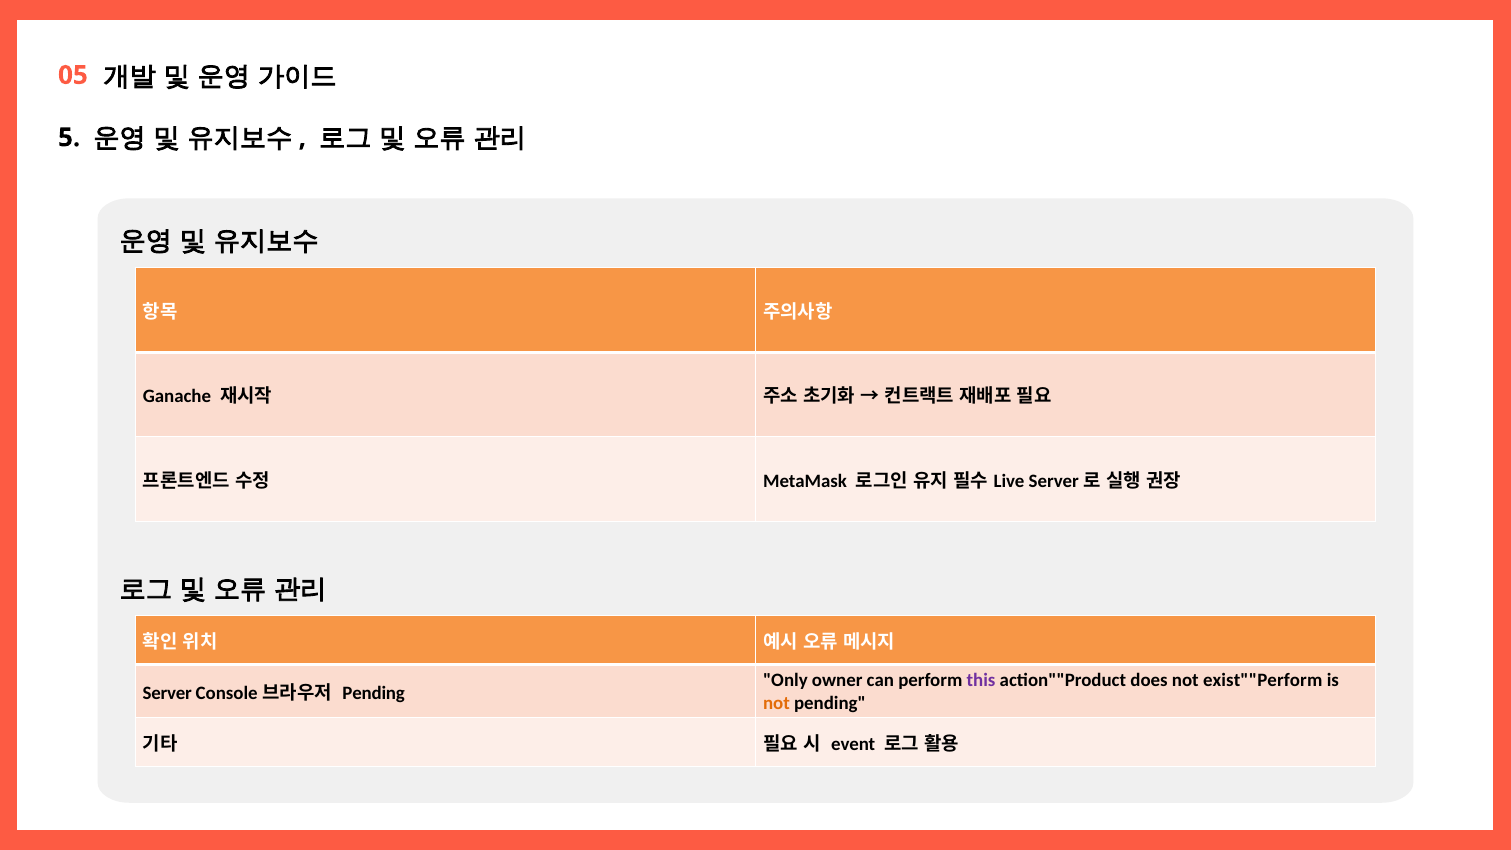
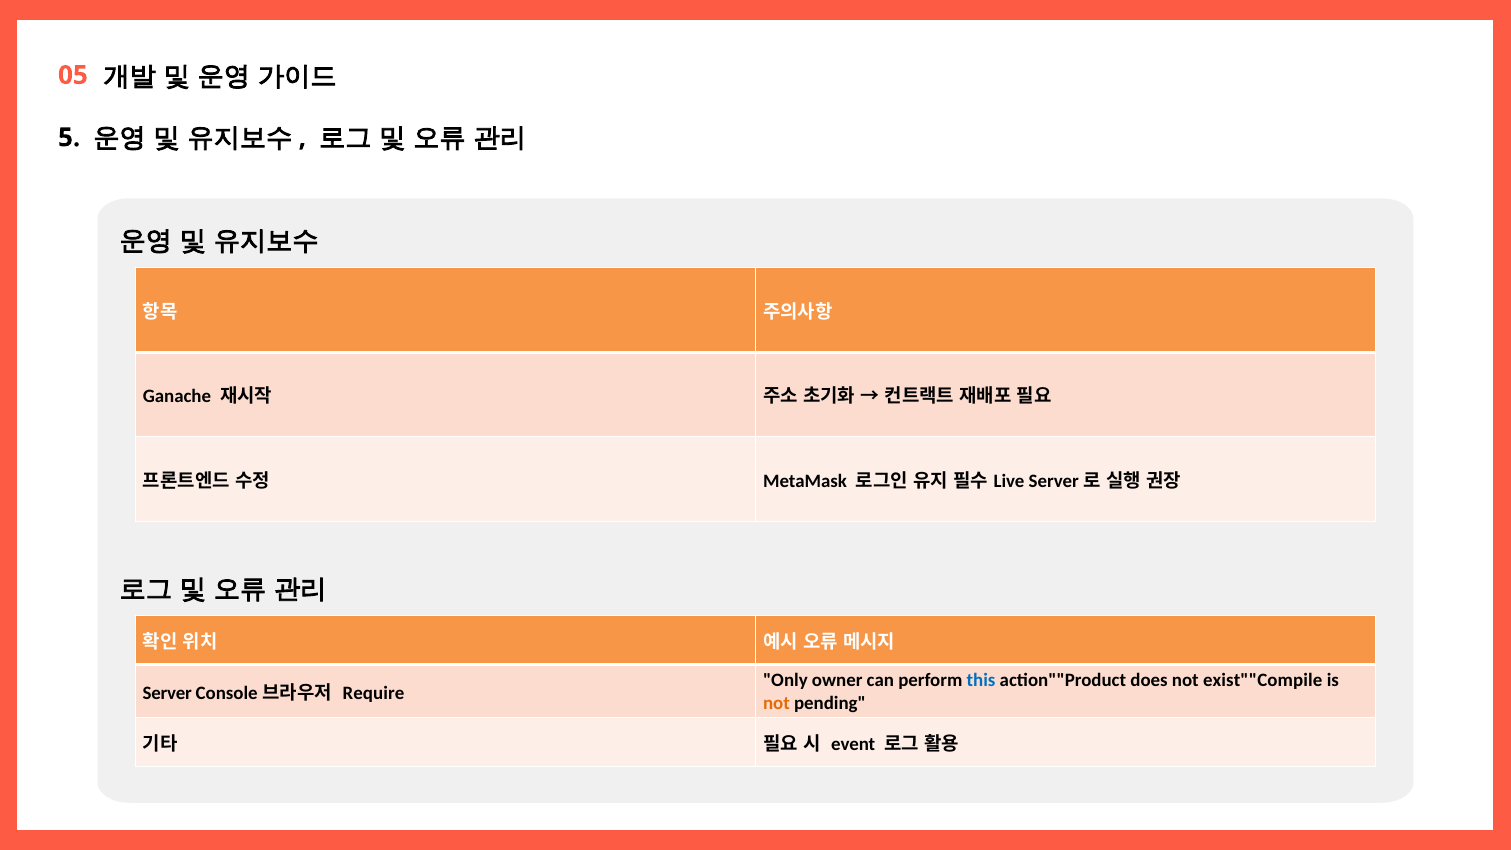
this colour: purple -> blue
exist""Perform: exist""Perform -> exist""Compile
Pending at (374, 693): Pending -> Require
